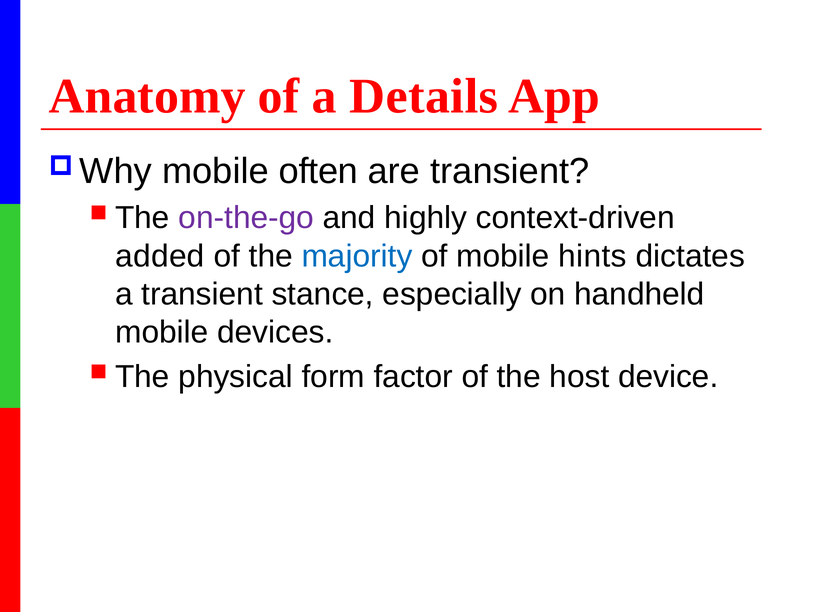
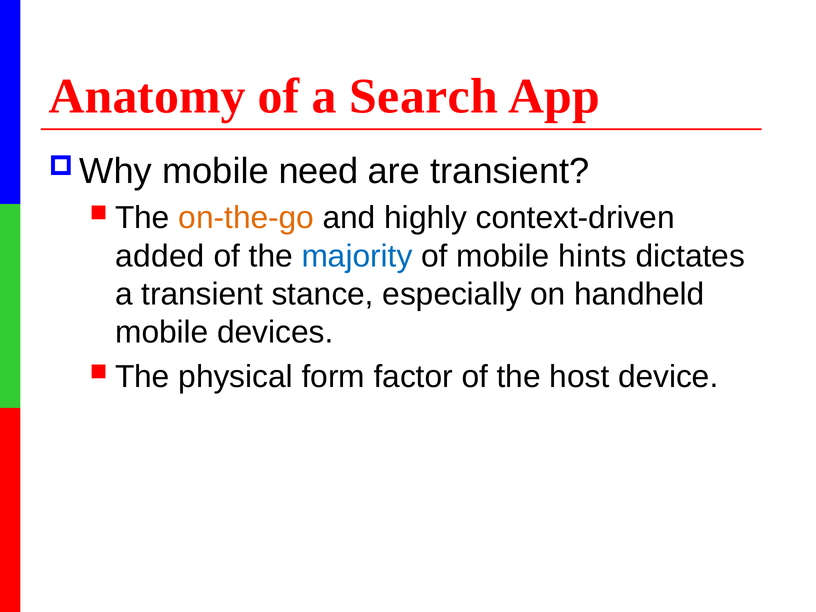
Details: Details -> Search
often: often -> need
on-the-go colour: purple -> orange
